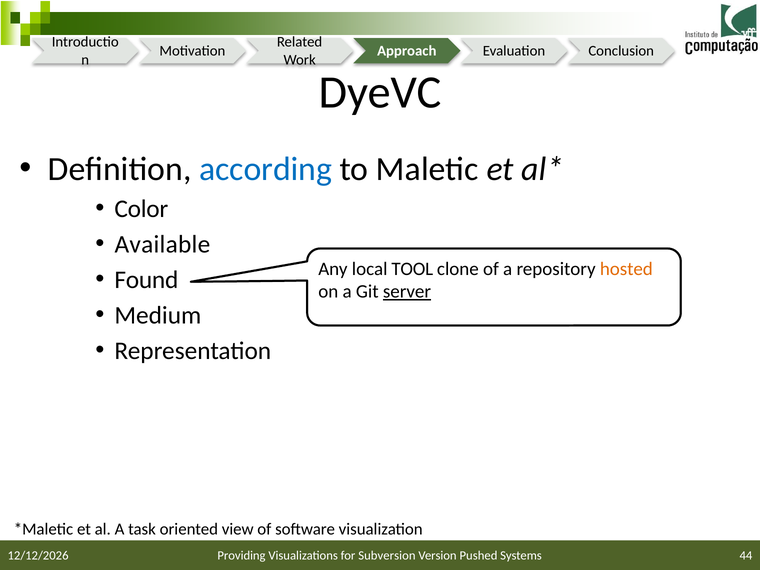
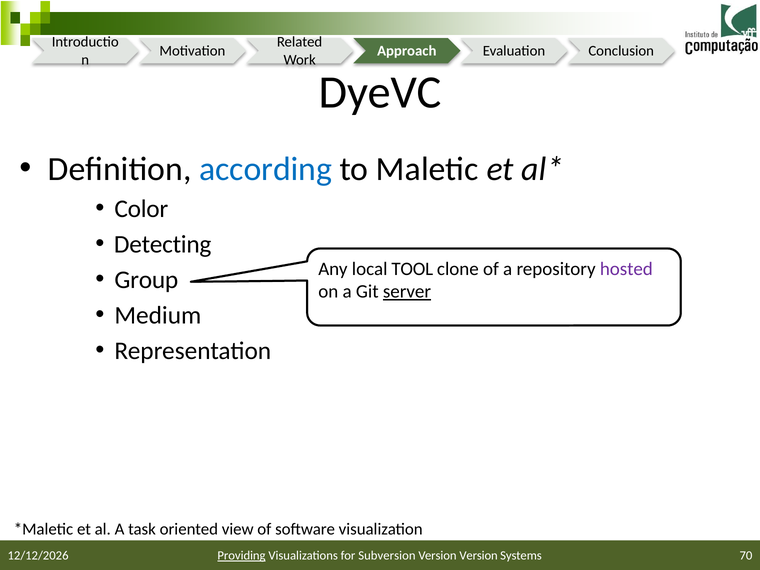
Available: Available -> Detecting
hosted colour: orange -> purple
Found: Found -> Group
Providing underline: none -> present
Version Pushed: Pushed -> Version
44: 44 -> 70
